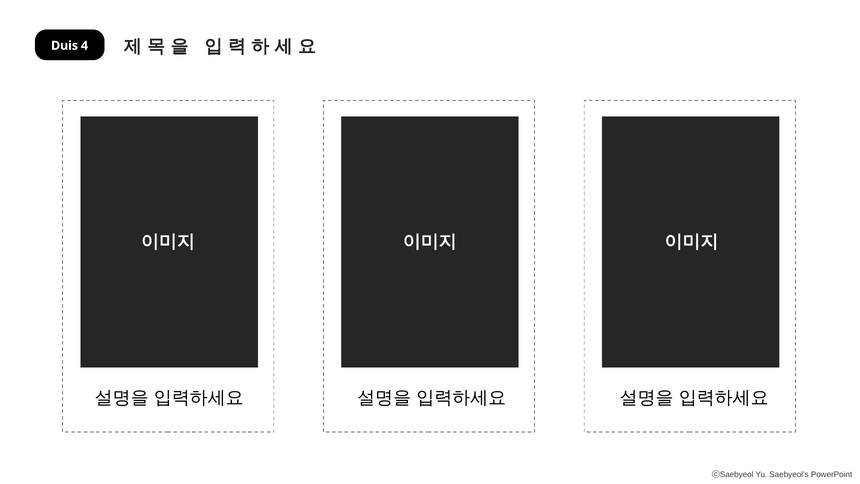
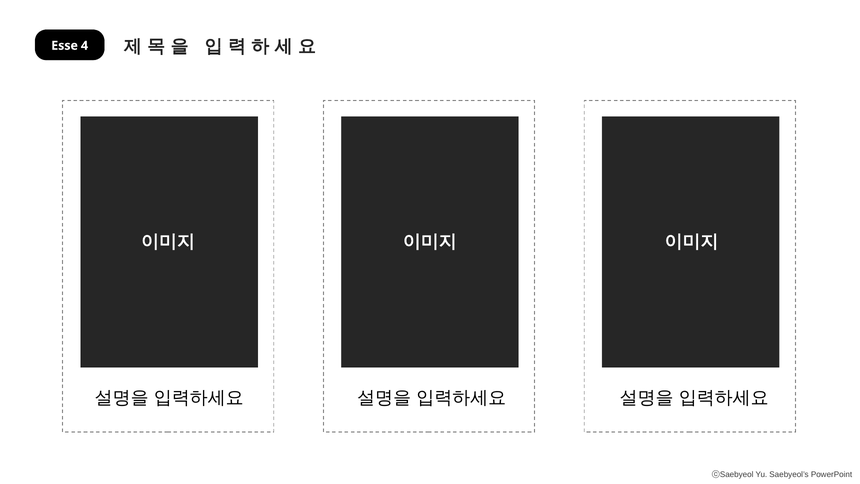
Duis: Duis -> Esse
